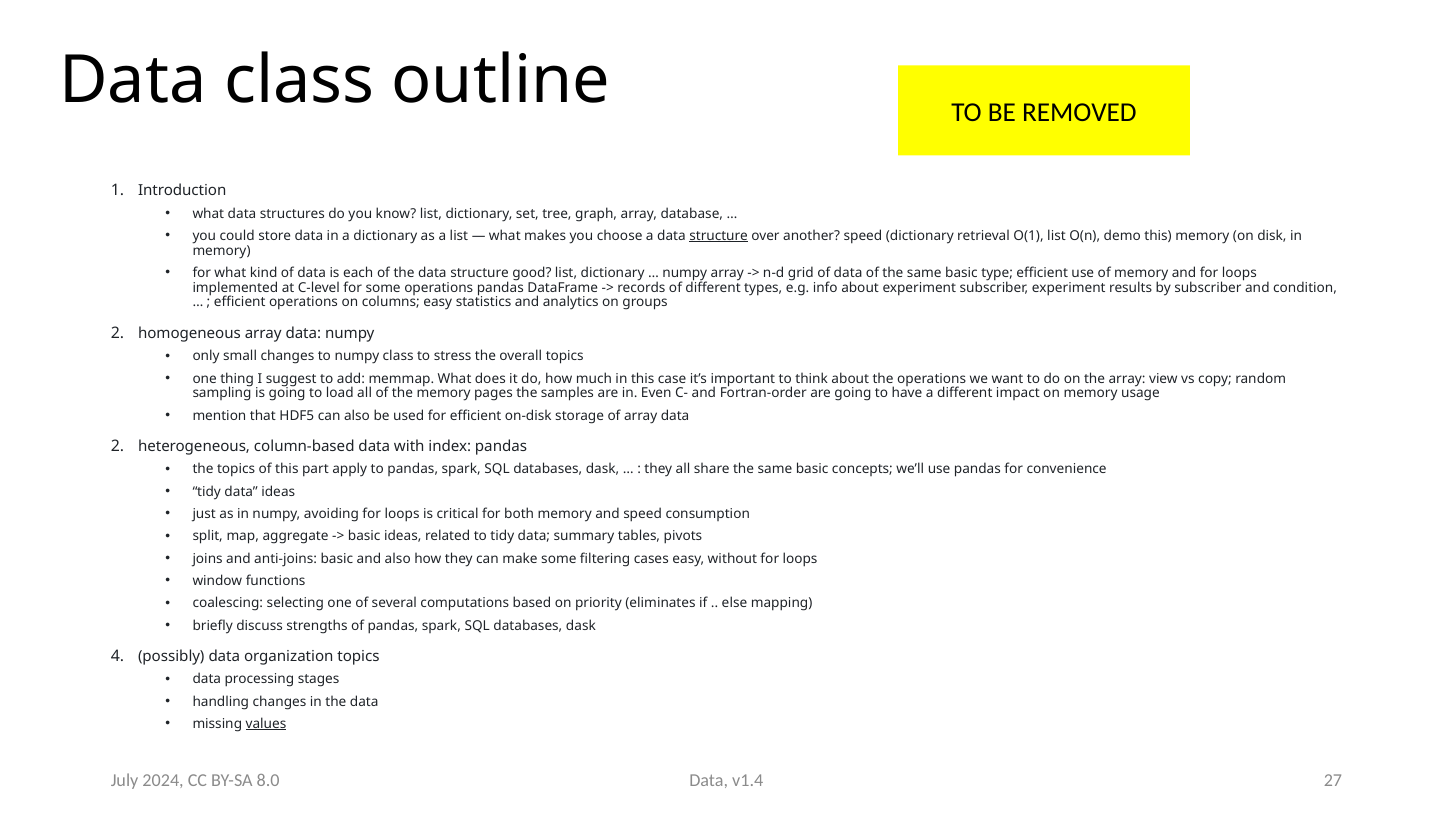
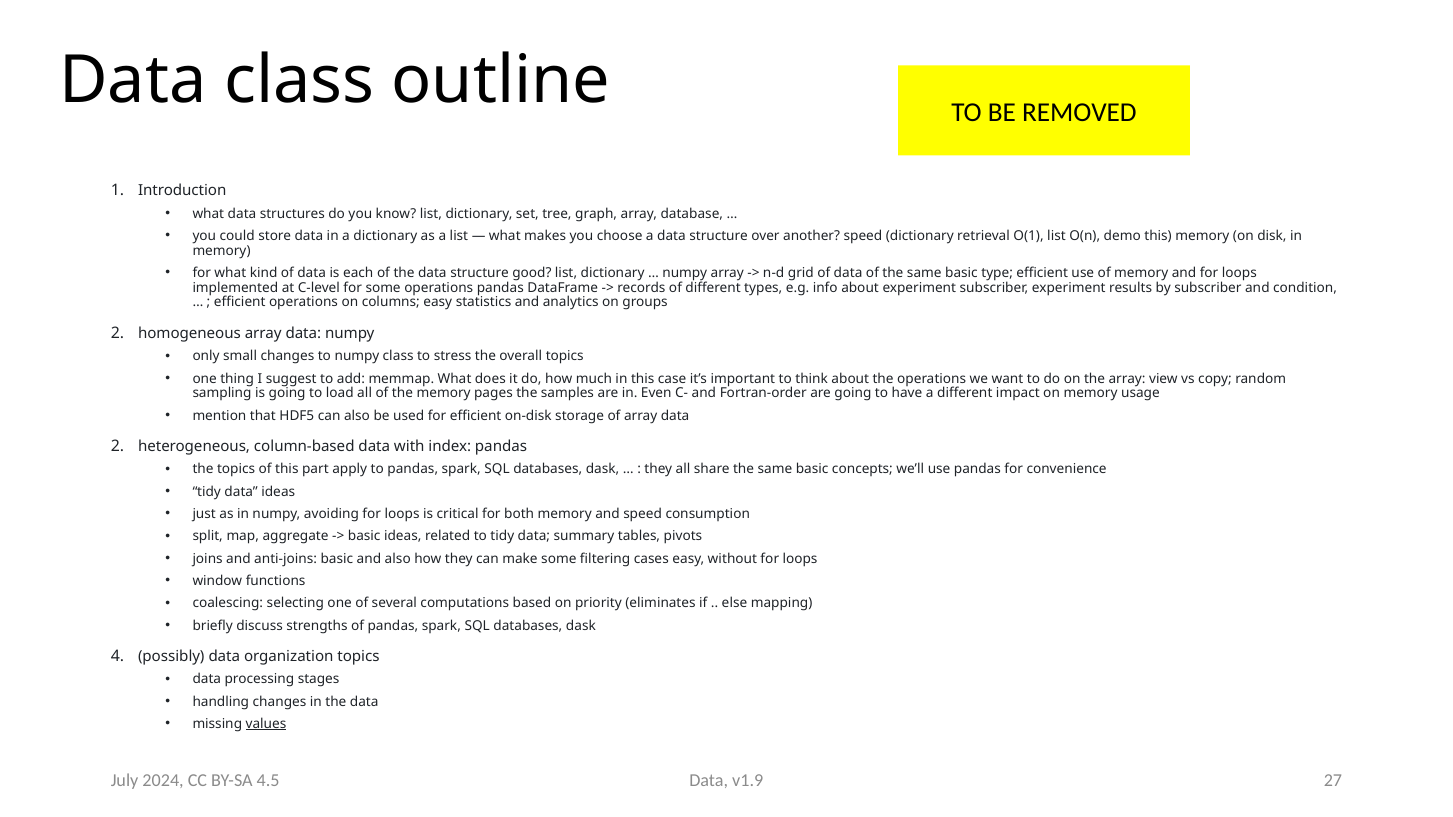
structure at (719, 236) underline: present -> none
v1.4: v1.4 -> v1.9
8.0: 8.0 -> 4.5
